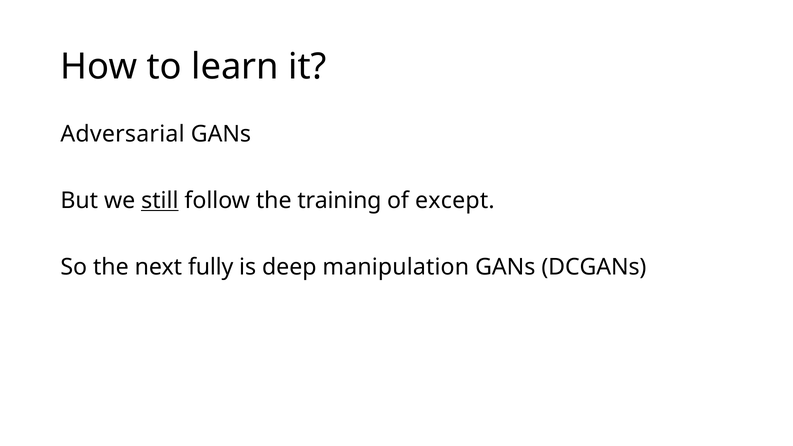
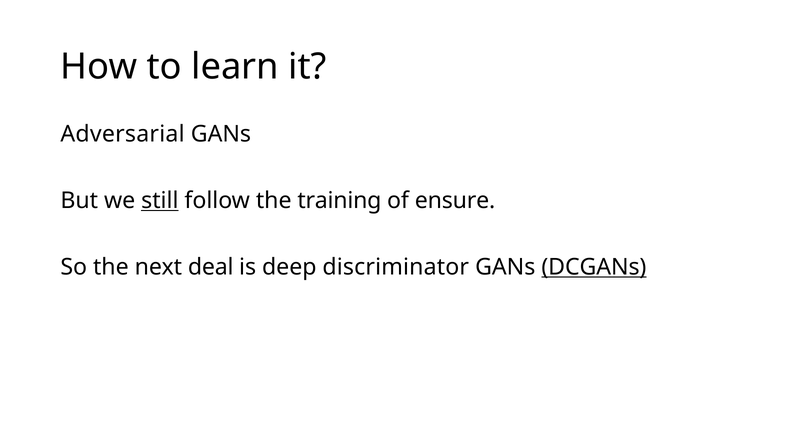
except: except -> ensure
fully: fully -> deal
manipulation: manipulation -> discriminator
DCGANs underline: none -> present
